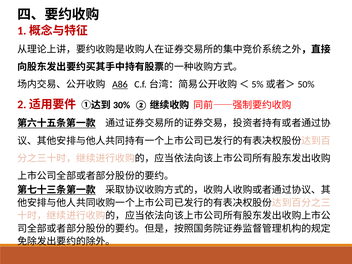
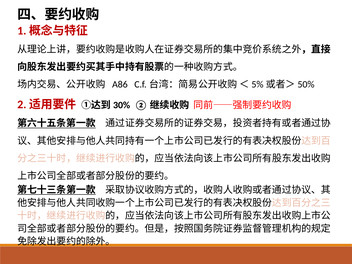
A86 underline: present -> none
